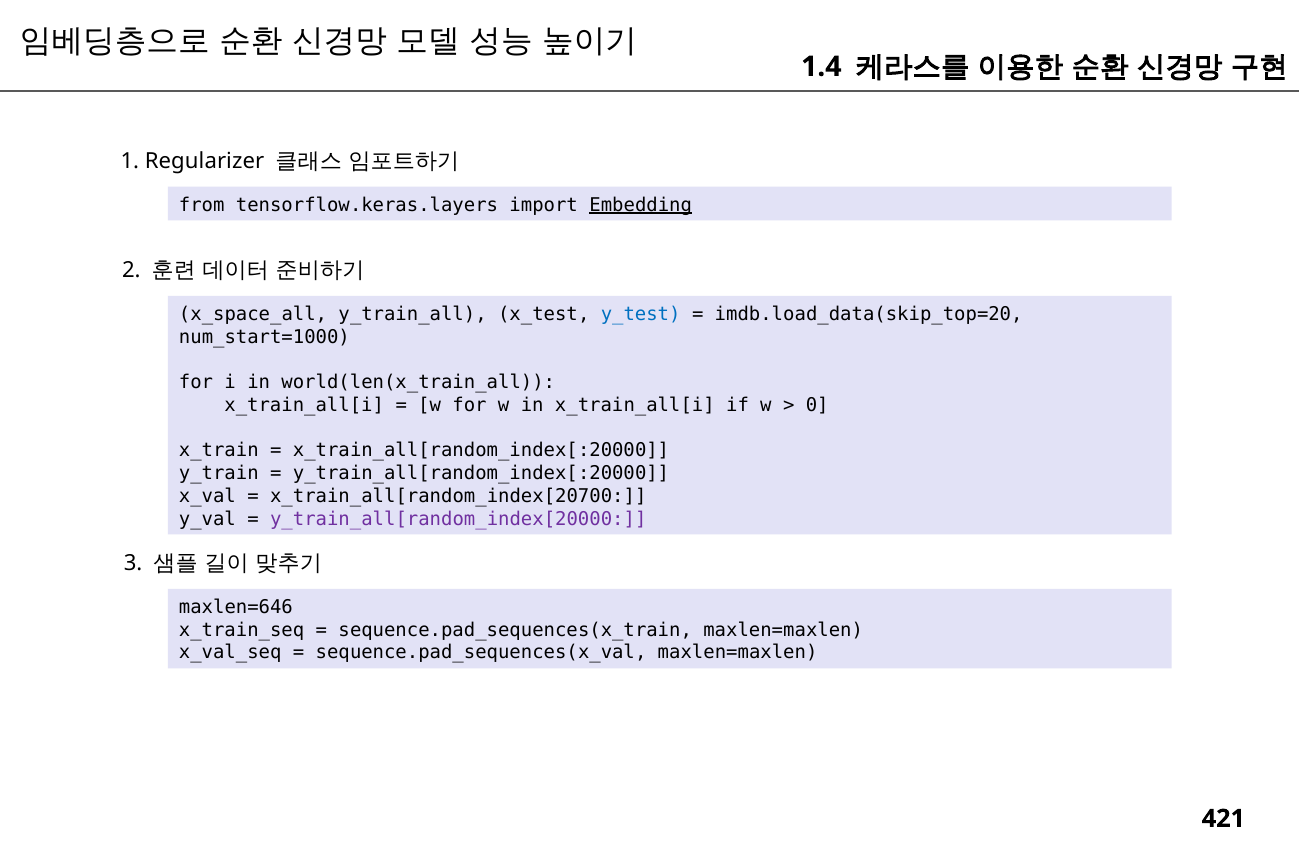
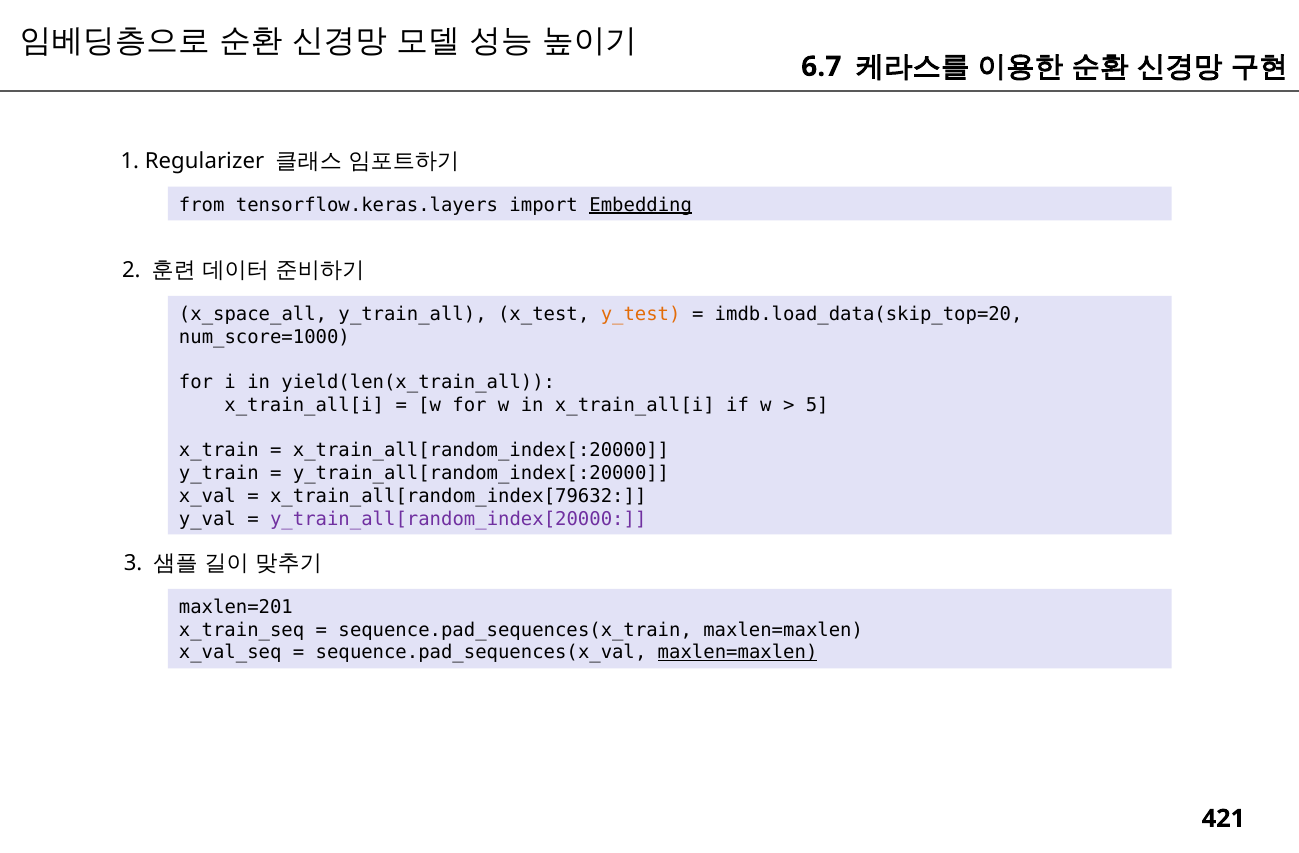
1.4: 1.4 -> 6.7
y_test colour: blue -> orange
num_start=1000: num_start=1000 -> num_score=1000
world(len(x_train_all: world(len(x_train_all -> yield(len(x_train_all
0: 0 -> 5
x_train_all[random_index[20700: x_train_all[random_index[20700 -> x_train_all[random_index[79632
maxlen=646: maxlen=646 -> maxlen=201
maxlen=maxlen at (738, 653) underline: none -> present
